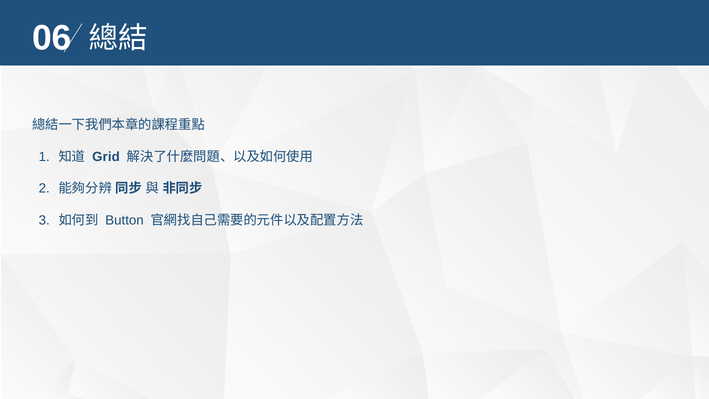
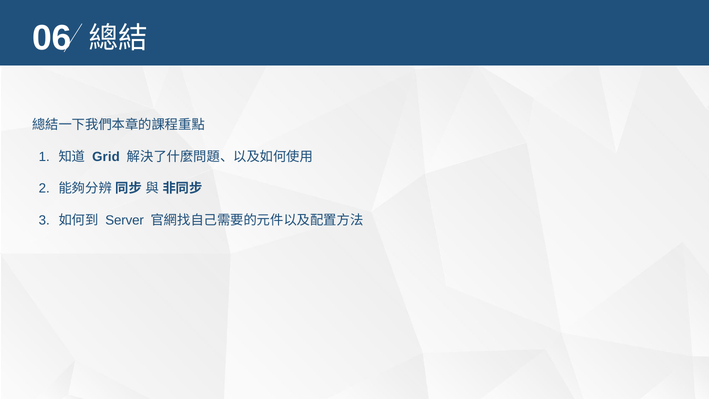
Button: Button -> Server
